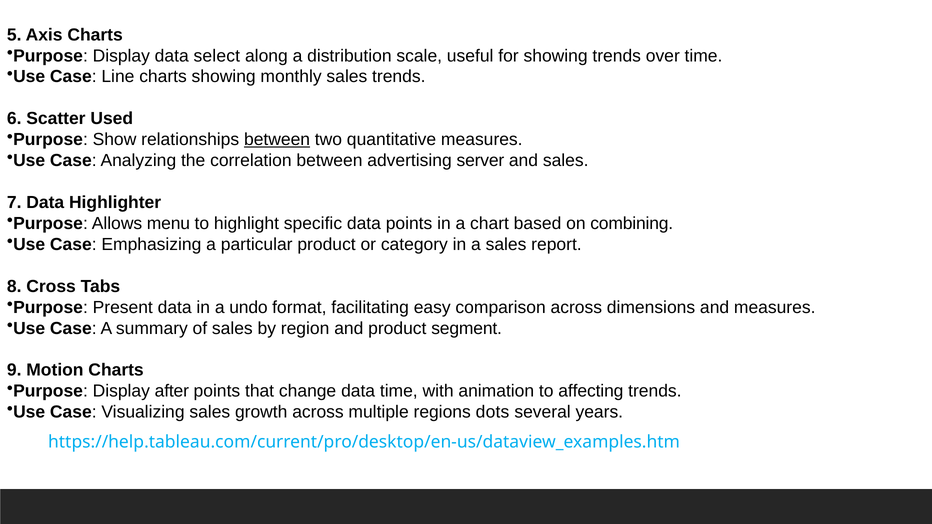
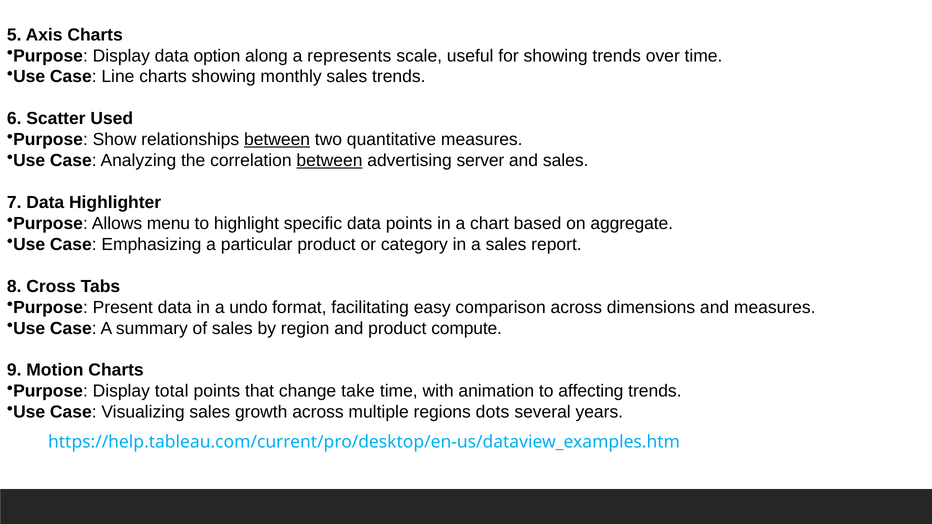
select: select -> option
distribution: distribution -> represents
between at (329, 161) underline: none -> present
combining: combining -> aggregate
segment: segment -> compute
after: after -> total
change data: data -> take
